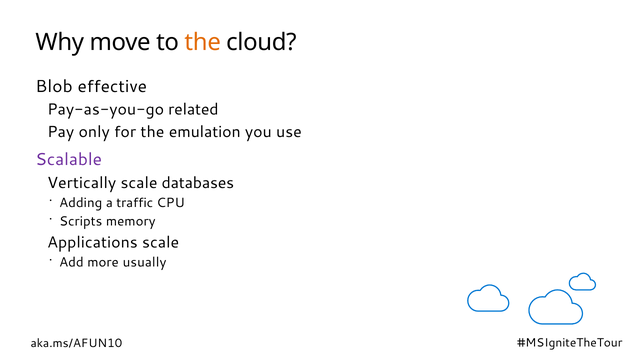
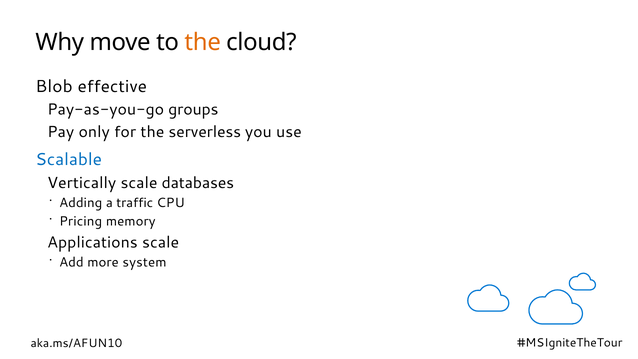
related: related -> groups
emulation: emulation -> serverless
Scalable colour: purple -> blue
Scripts: Scripts -> Pricing
usually: usually -> system
